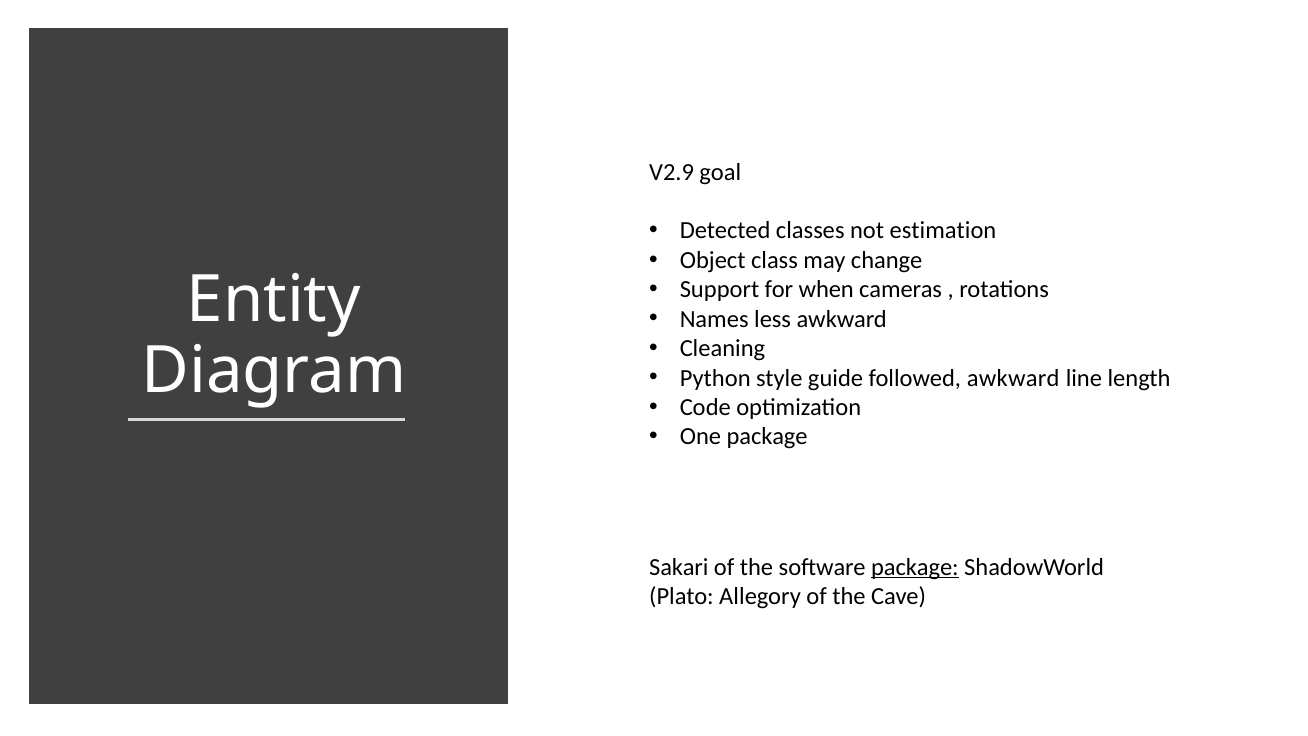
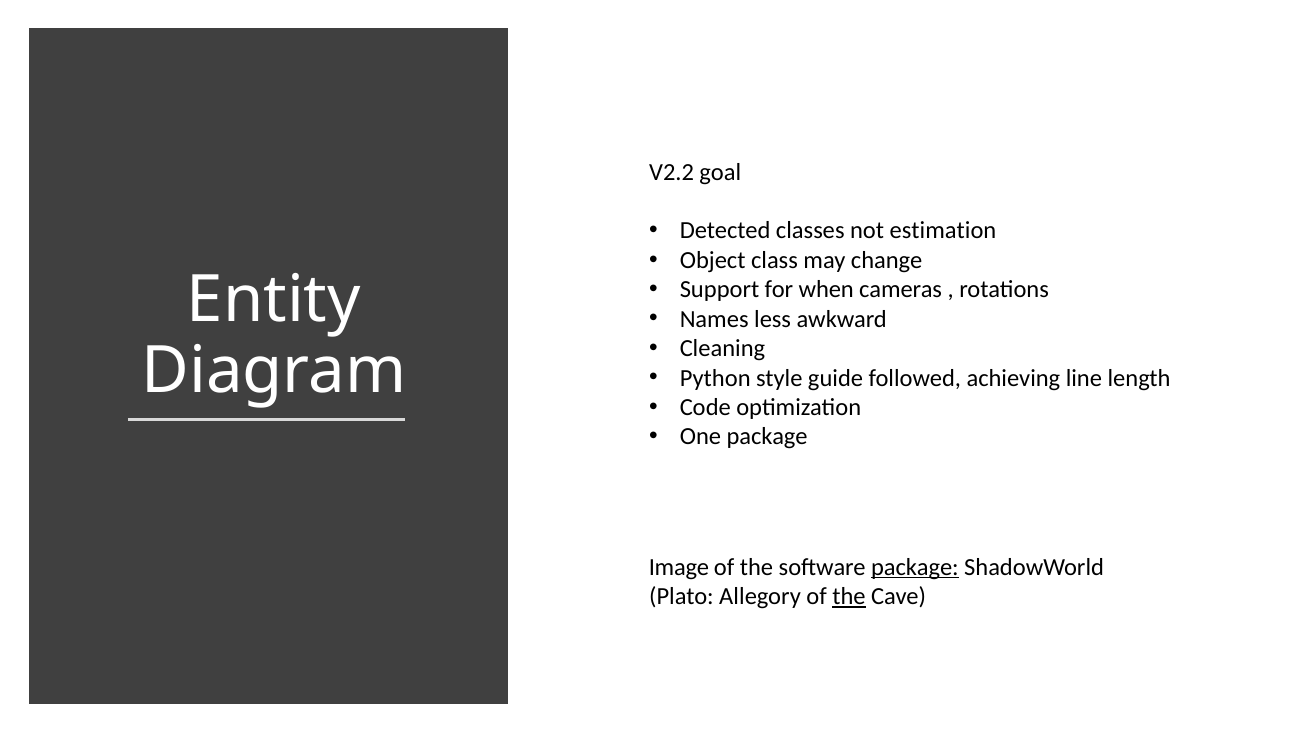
V2.9: V2.9 -> V2.2
followed awkward: awkward -> achieving
Sakari: Sakari -> Image
the at (849, 596) underline: none -> present
